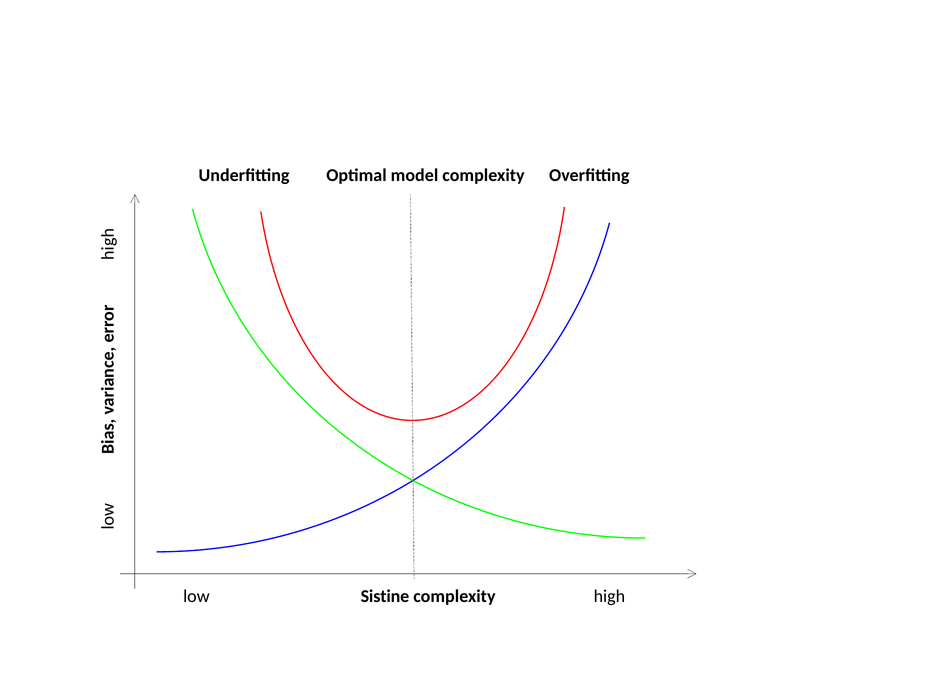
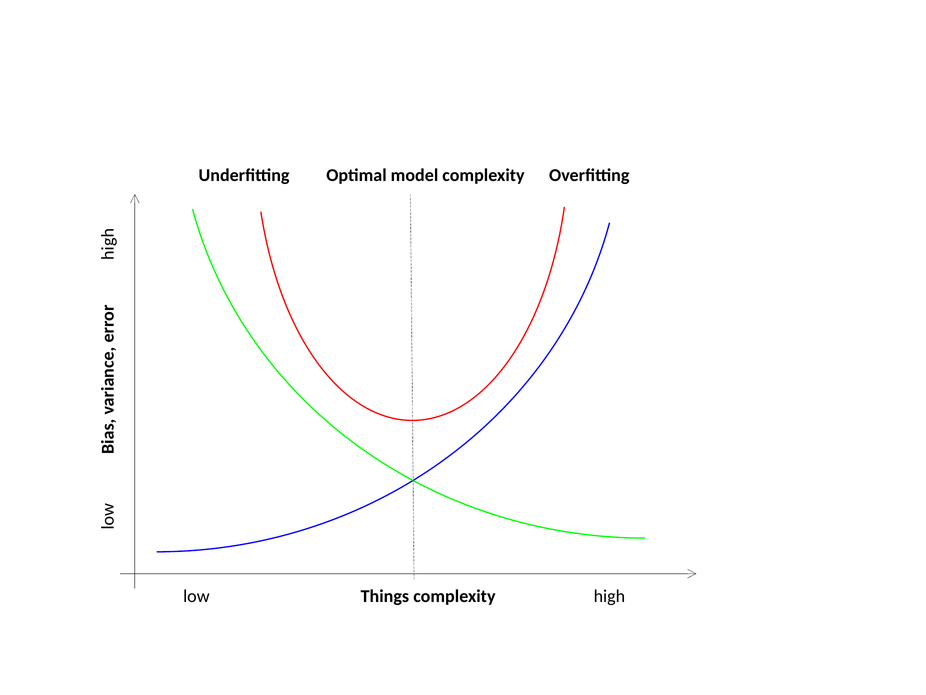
Sistine: Sistine -> Things
